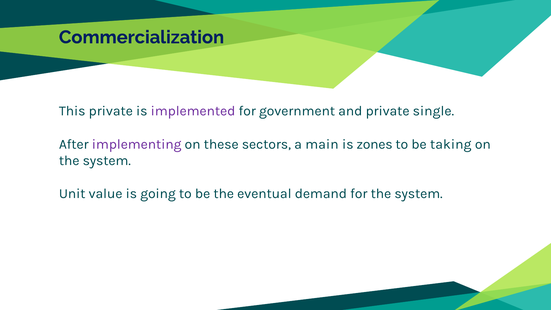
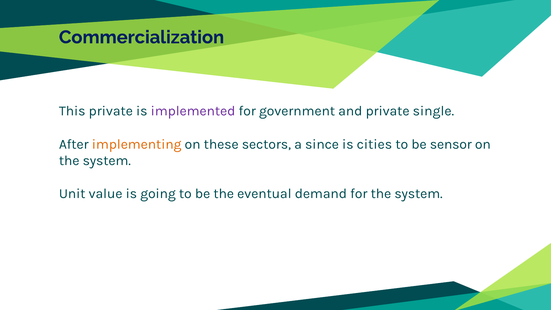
implementing colour: purple -> orange
main: main -> since
zones: zones -> cities
taking: taking -> sensor
